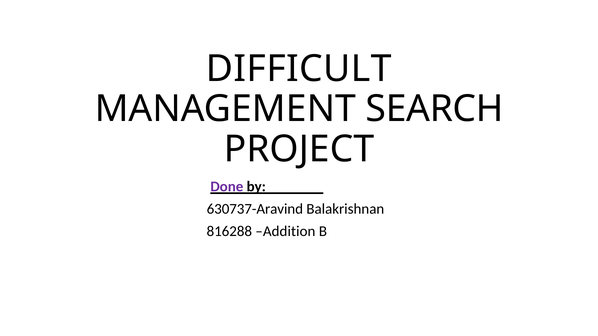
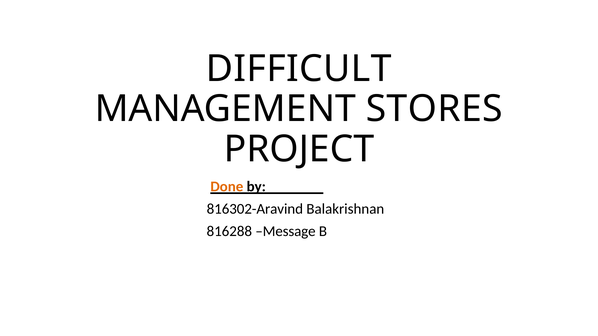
SEARCH: SEARCH -> STORES
Done colour: purple -> orange
630737-Aravind: 630737-Aravind -> 816302-Aravind
Addition: Addition -> Message
